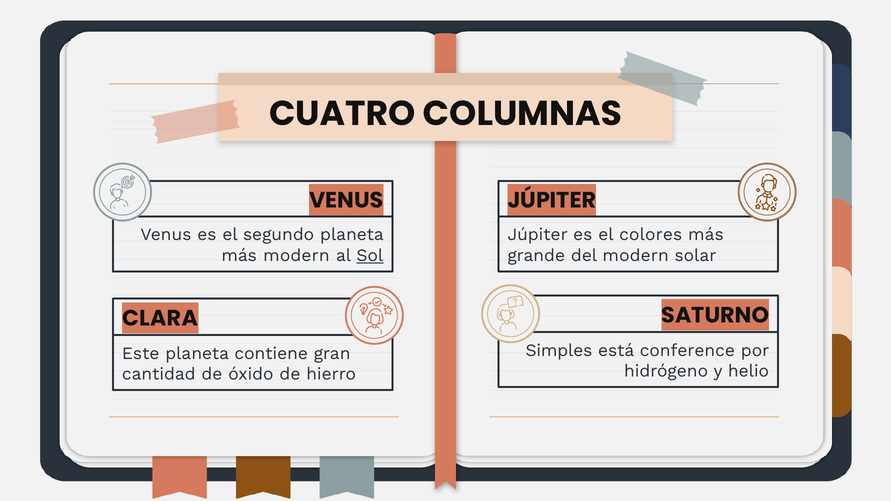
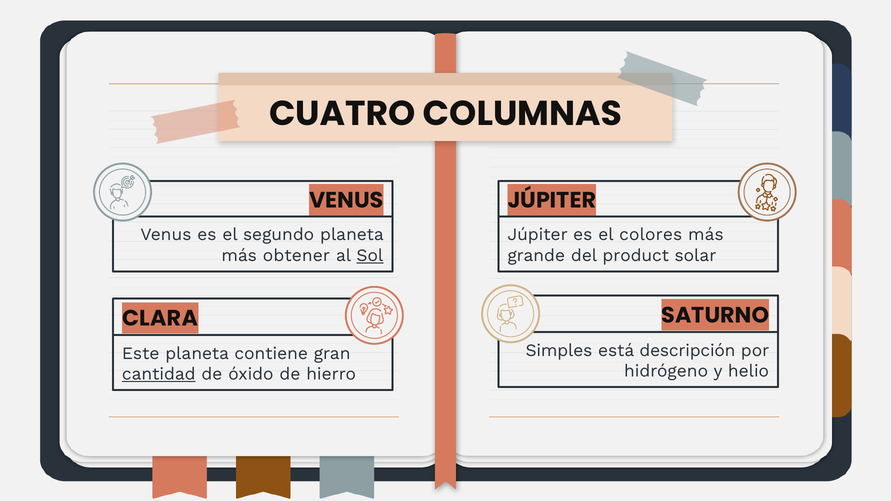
más modern: modern -> obtener
del modern: modern -> product
conference: conference -> descripción
cantidad underline: none -> present
